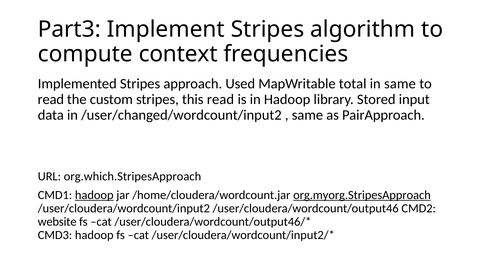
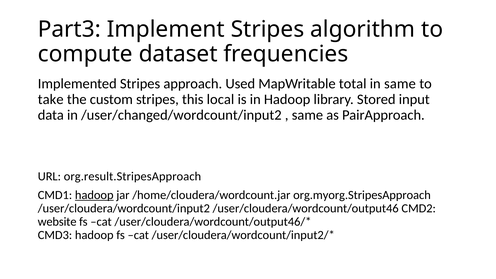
context: context -> dataset
read at (51, 99): read -> take
this read: read -> local
org.which.StripesApproach: org.which.StripesApproach -> org.result.StripesApproach
org.myorg.StripesApproach underline: present -> none
